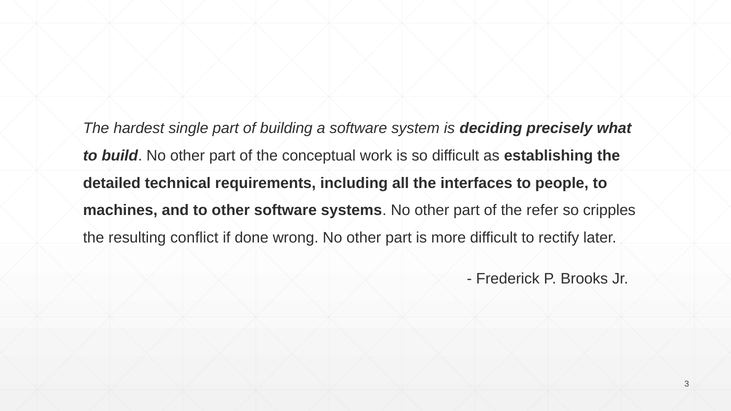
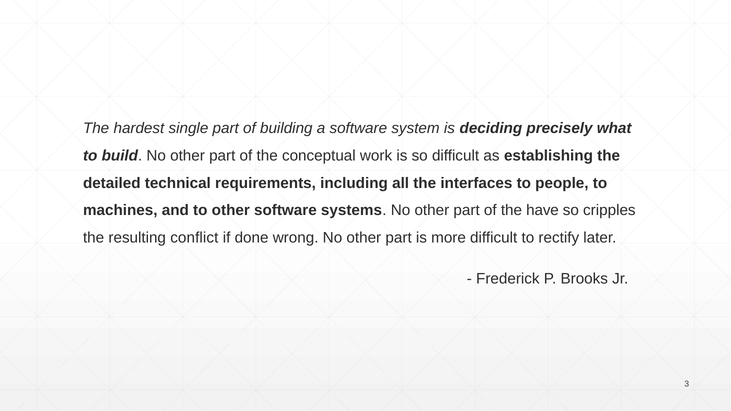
refer: refer -> have
